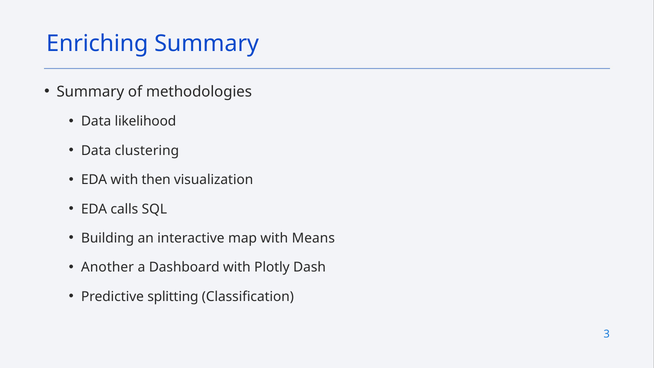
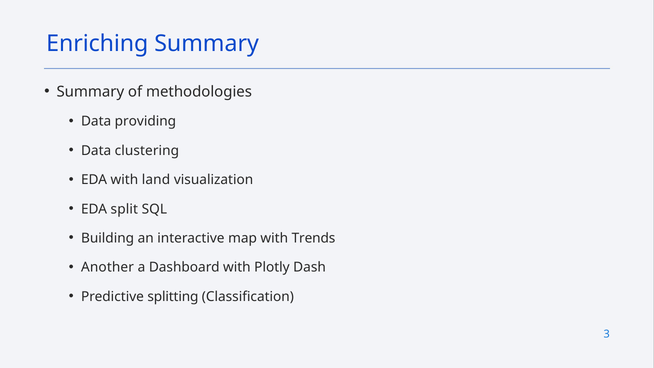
likelihood: likelihood -> providing
then: then -> land
calls: calls -> split
Means: Means -> Trends
